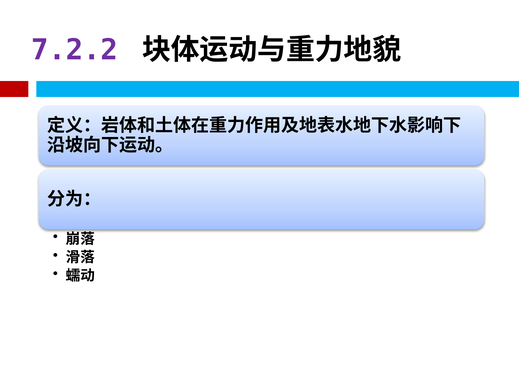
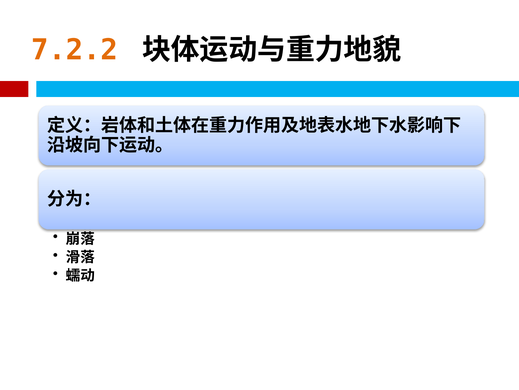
7.2.2 colour: purple -> orange
